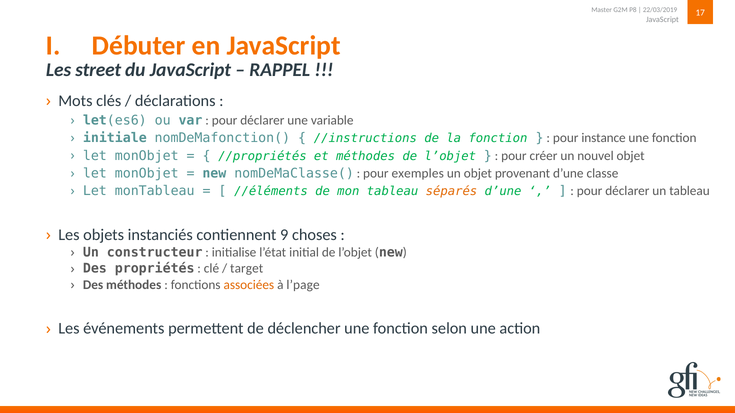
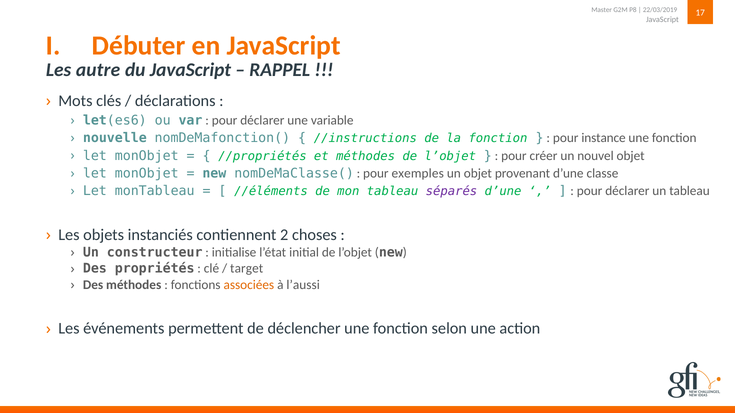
street: street -> autre
initiale: initiale -> nouvelle
séparés colour: orange -> purple
9: 9 -> 2
l’page: l’page -> l’aussi
